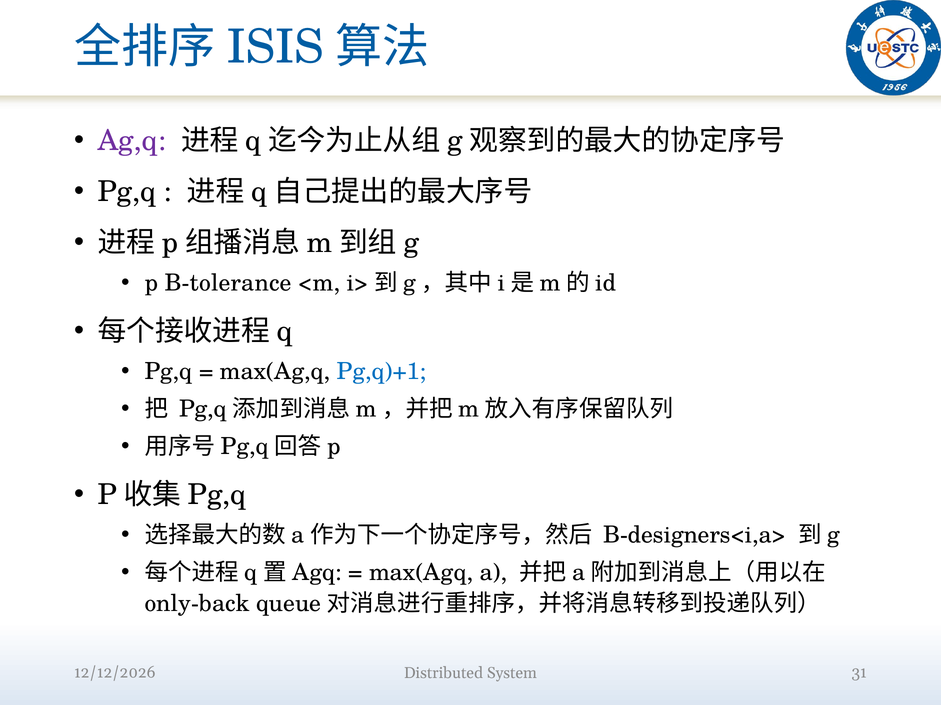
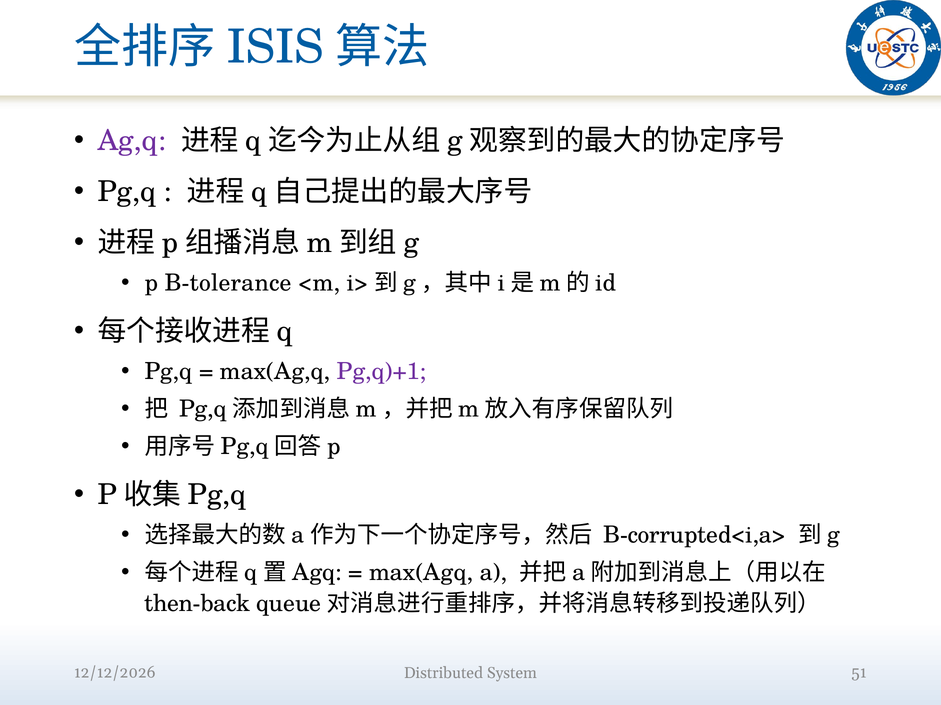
Pg,q)+1 colour: blue -> purple
B-designers<i,a>: B-designers<i,a> -> B-corrupted<i,a>
only-back: only-back -> then-back
31: 31 -> 51
